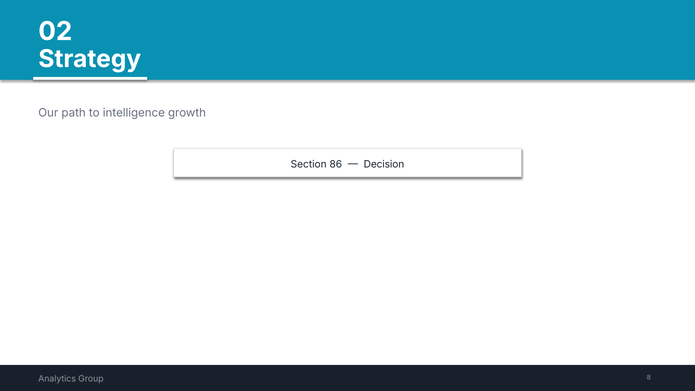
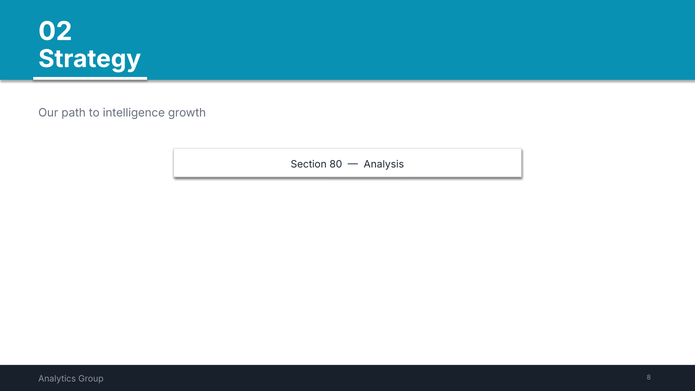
86: 86 -> 80
Decision: Decision -> Analysis
